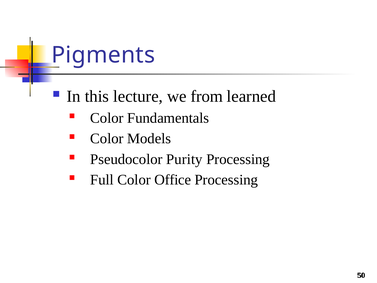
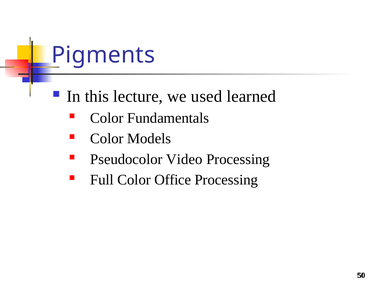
from: from -> used
Purity: Purity -> Video
